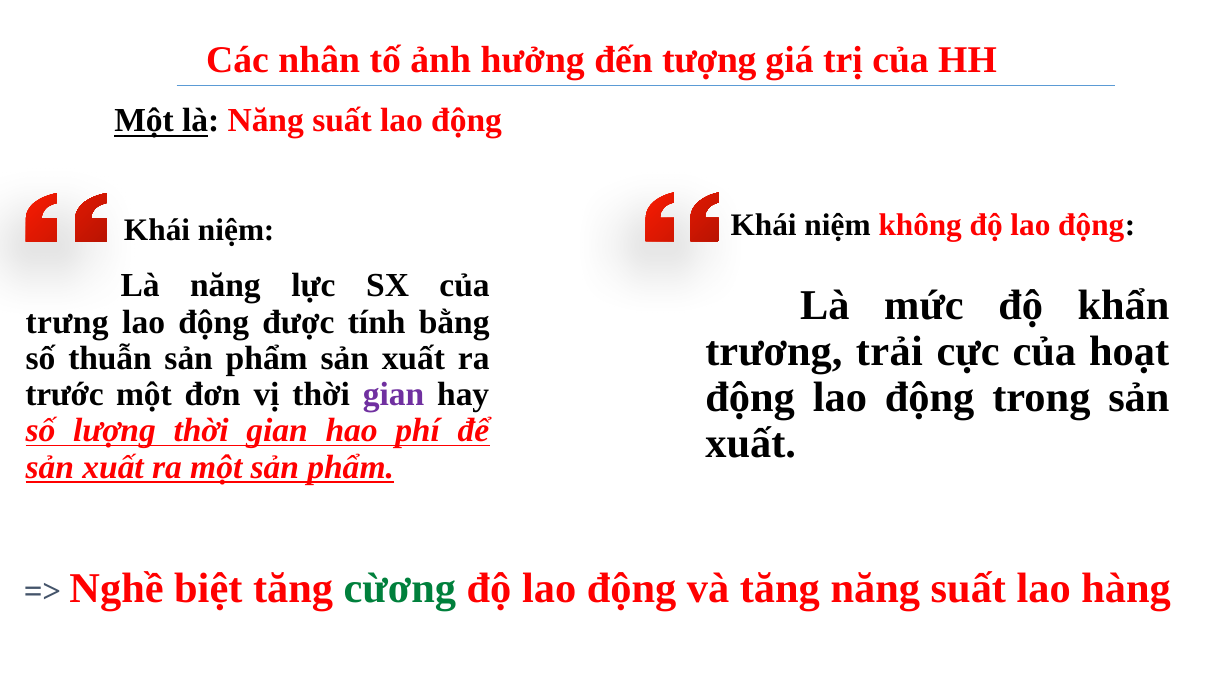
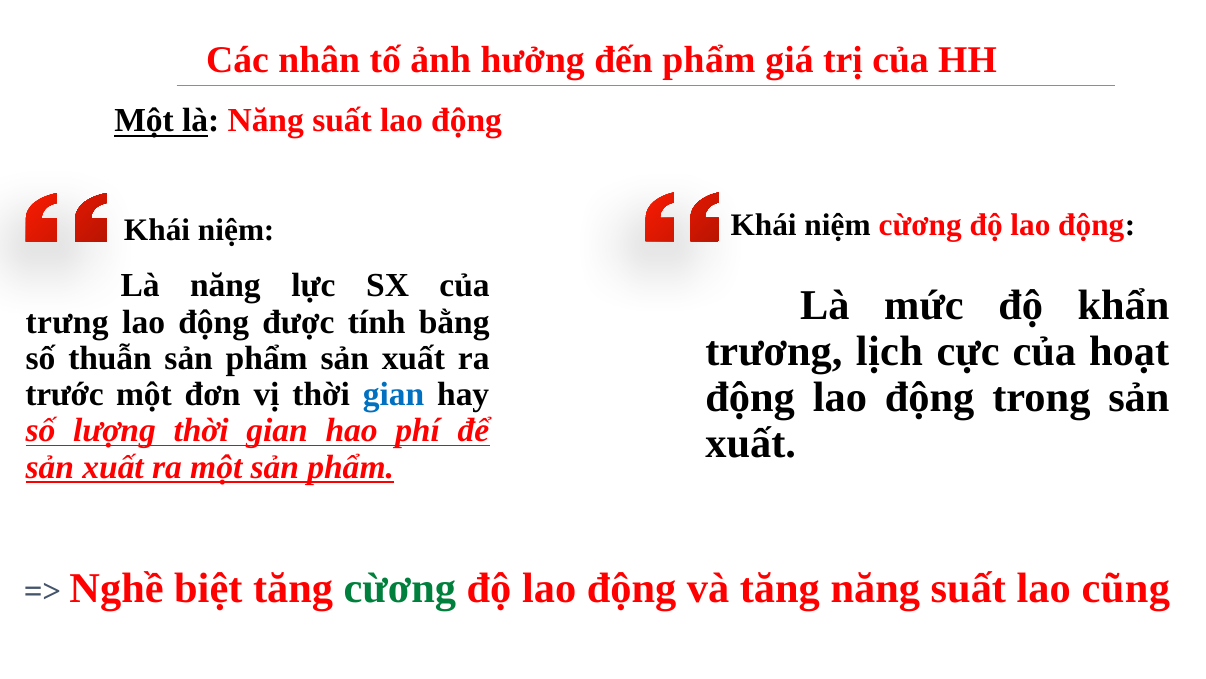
đến tượng: tượng -> phẩm
niệm không: không -> cừơng
trải: trải -> lịch
gian at (394, 394) colour: purple -> blue
hàng: hàng -> cũng
